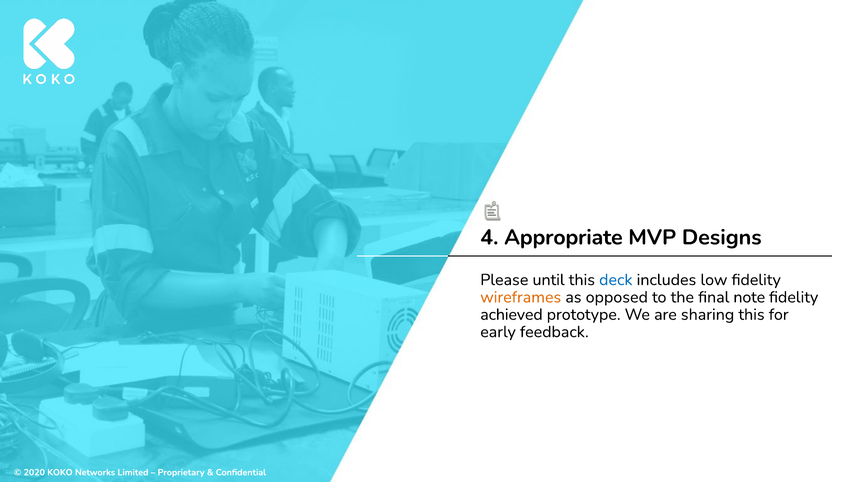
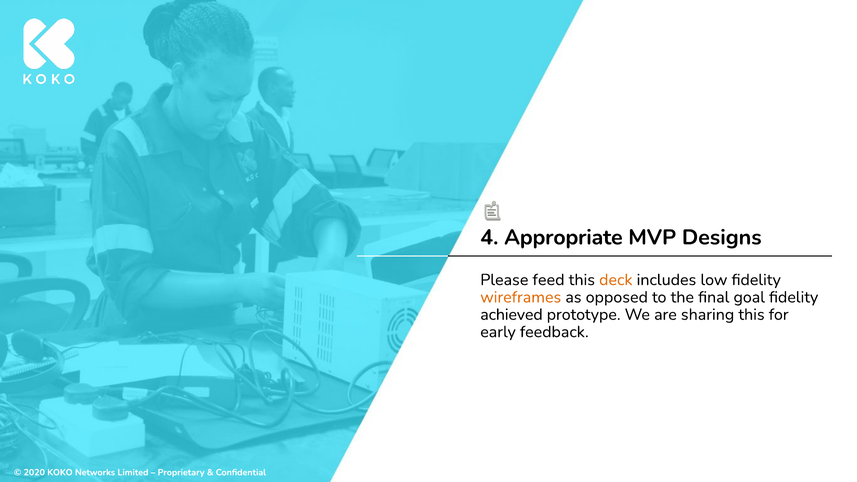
until: until -> feed
deck colour: blue -> orange
note: note -> goal
